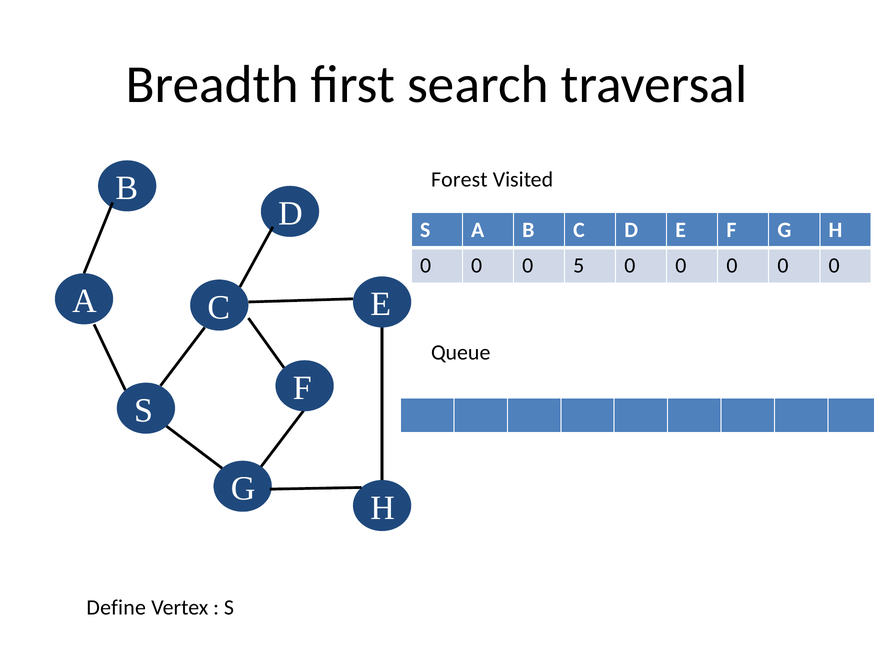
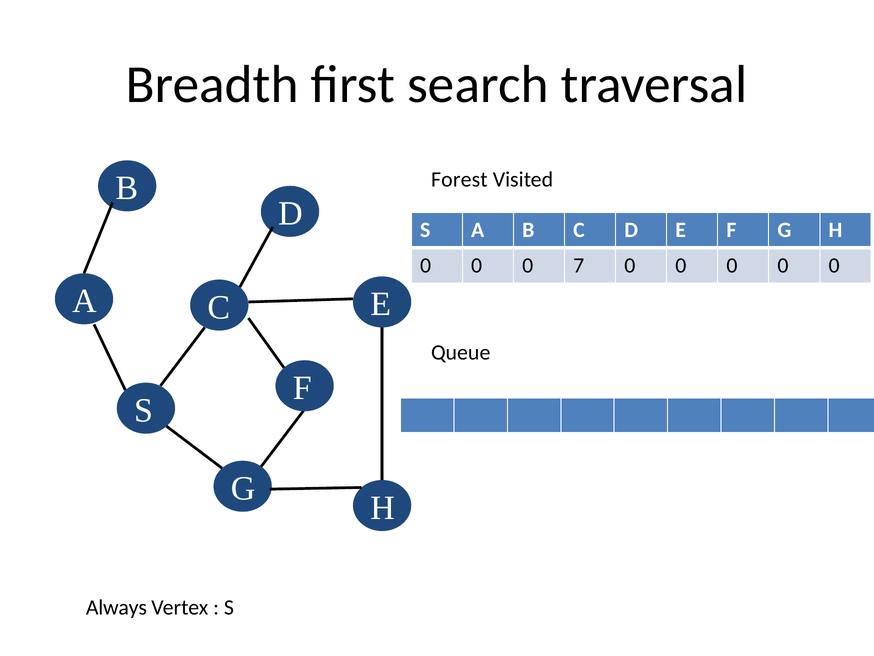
5: 5 -> 7
Define: Define -> Always
